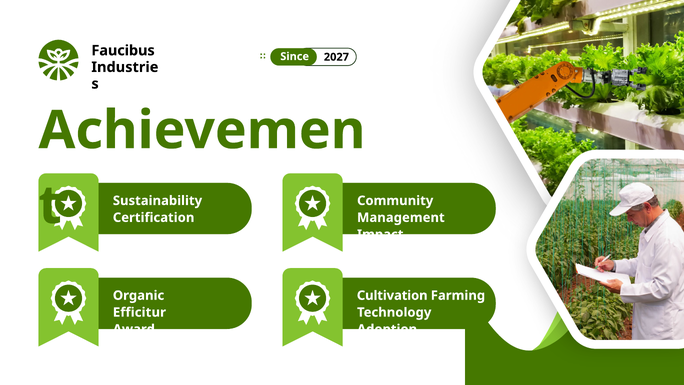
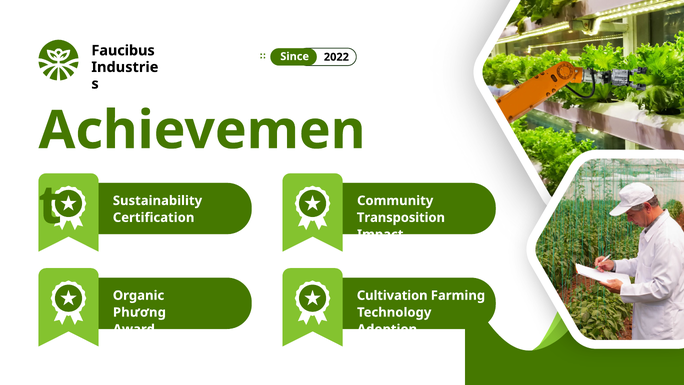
2027: 2027 -> 2022
Management: Management -> Transposition
Efficitur: Efficitur -> Phương
